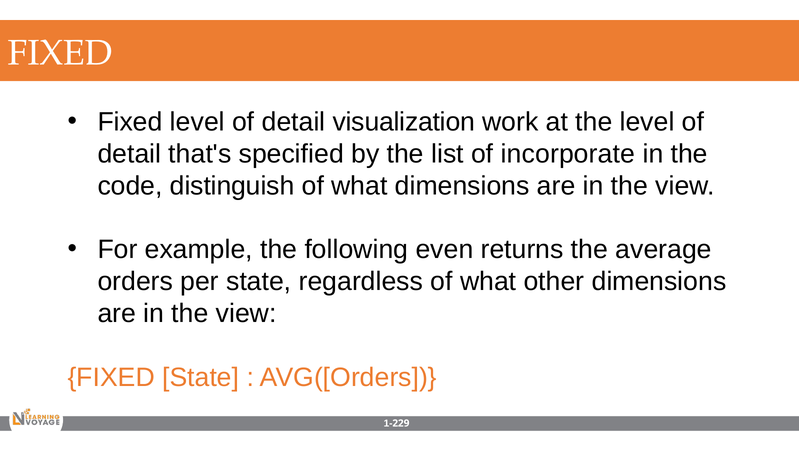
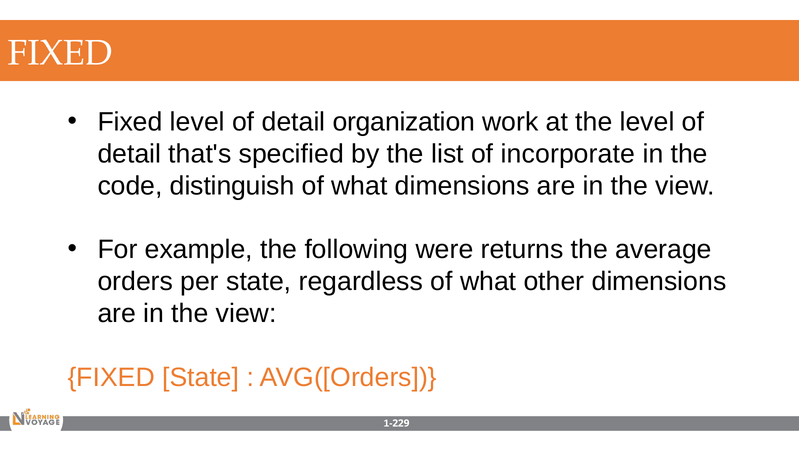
visualization: visualization -> organization
even: even -> were
